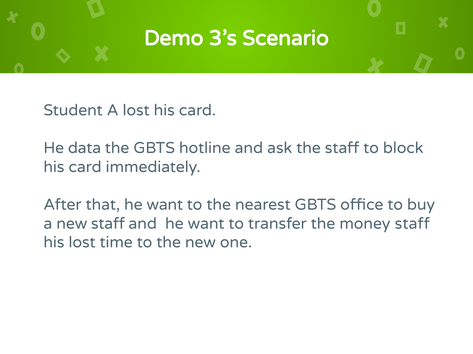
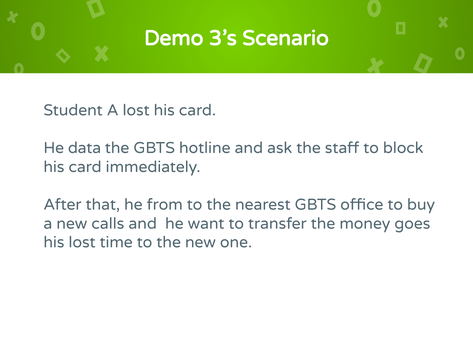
that he want: want -> from
new staff: staff -> calls
money staff: staff -> goes
